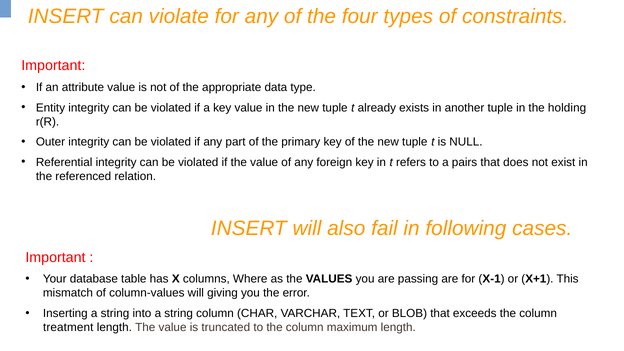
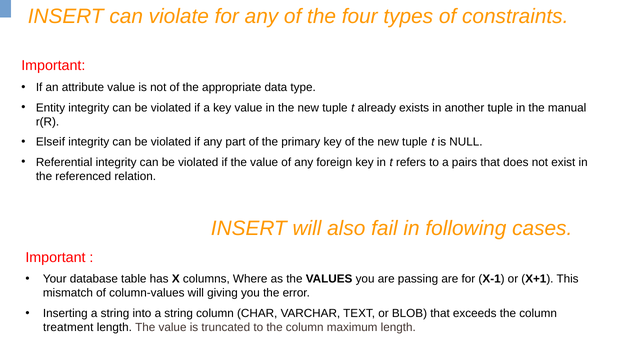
holding: holding -> manual
Outer: Outer -> Elseif
